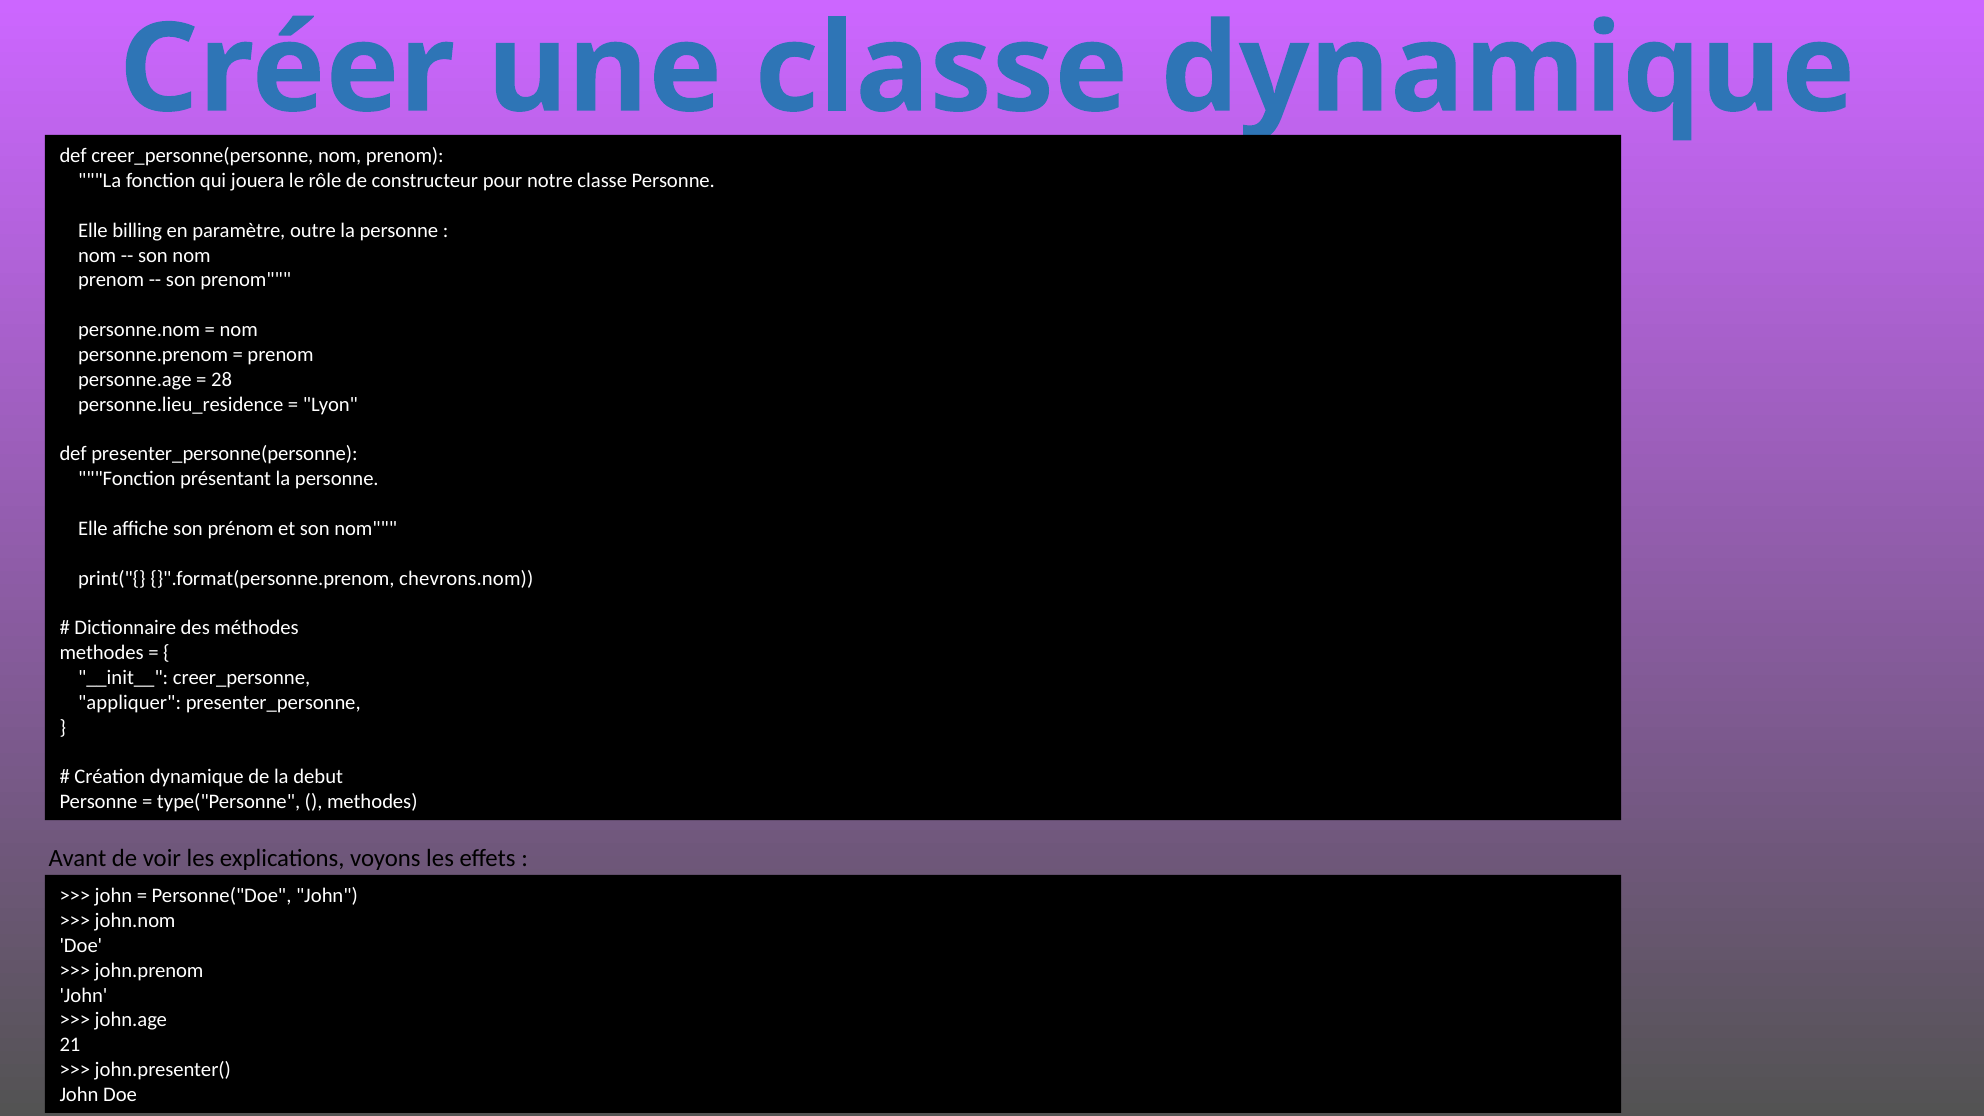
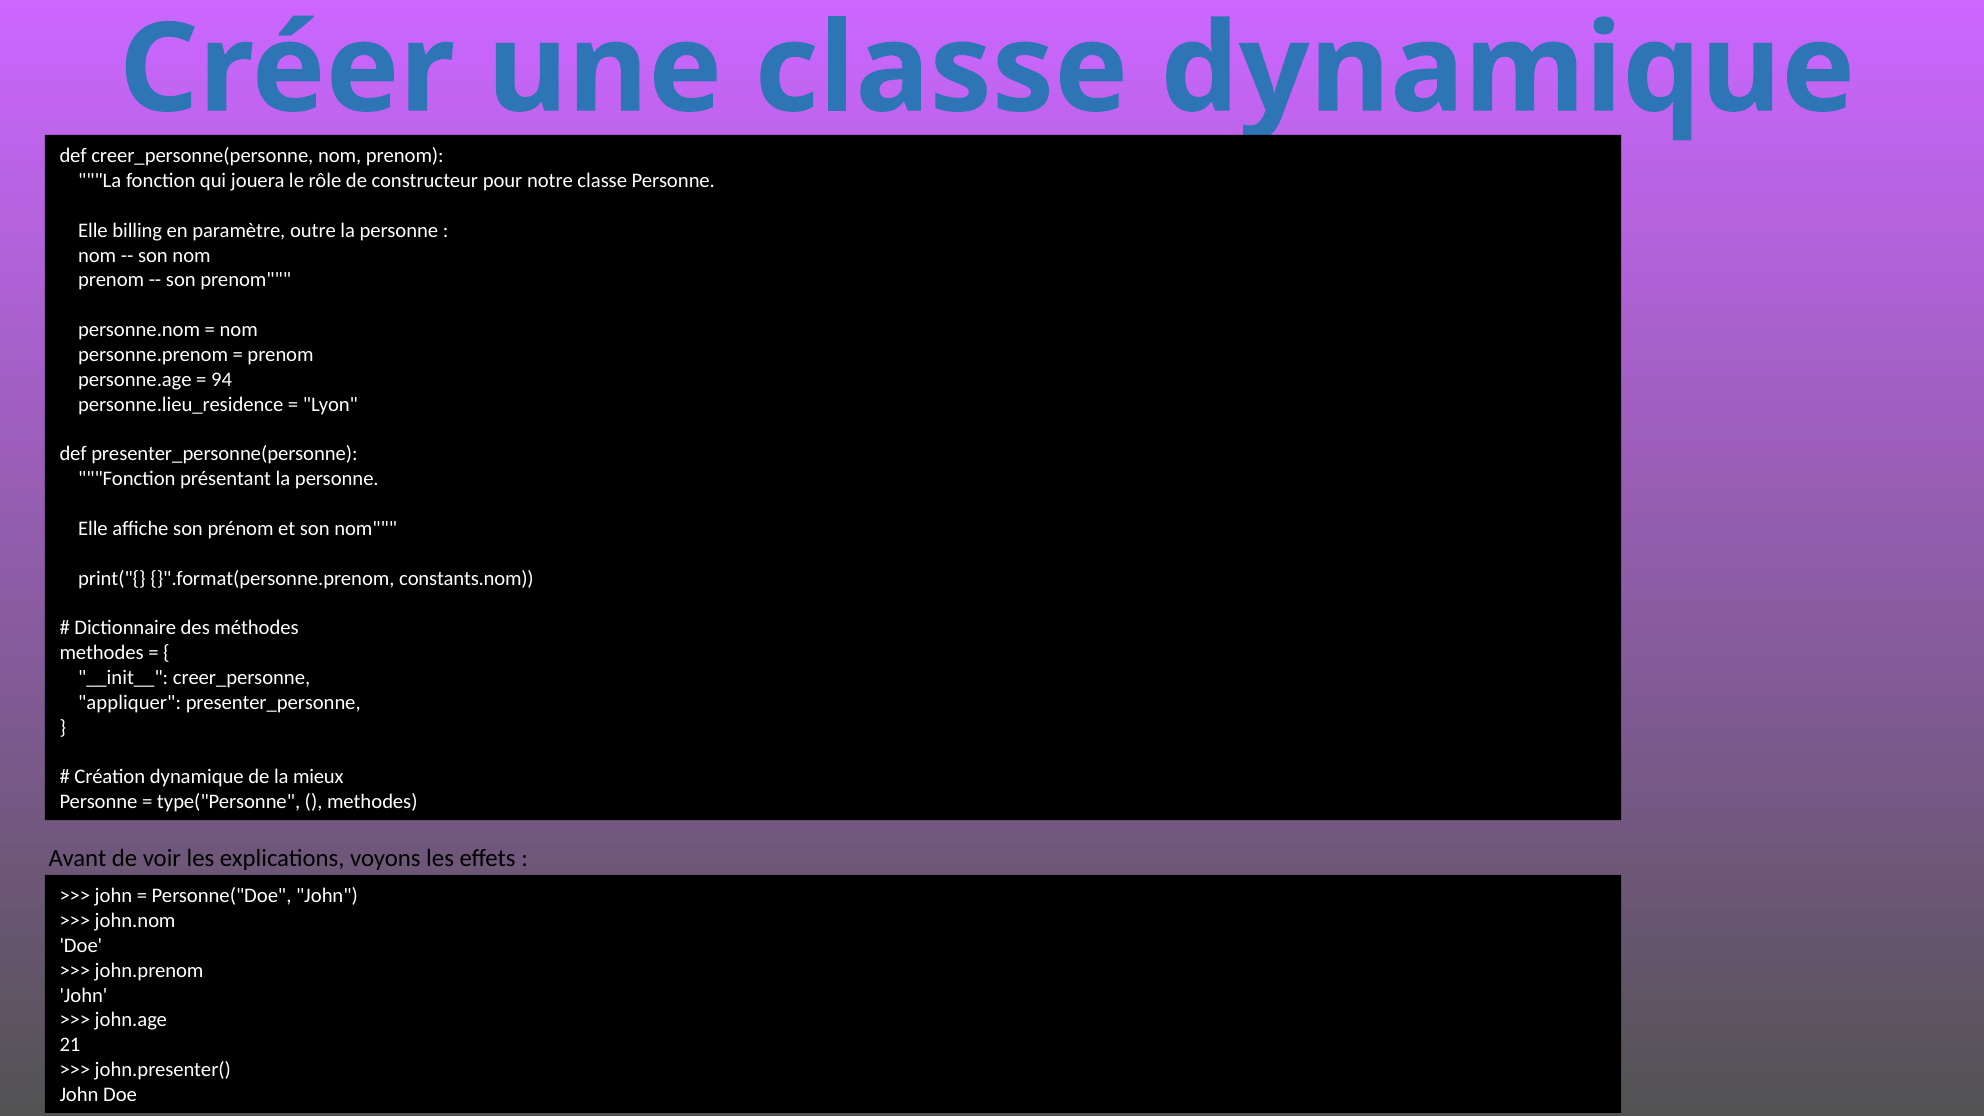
28: 28 -> 94
chevrons.nom: chevrons.nom -> constants.nom
debut: debut -> mieux
